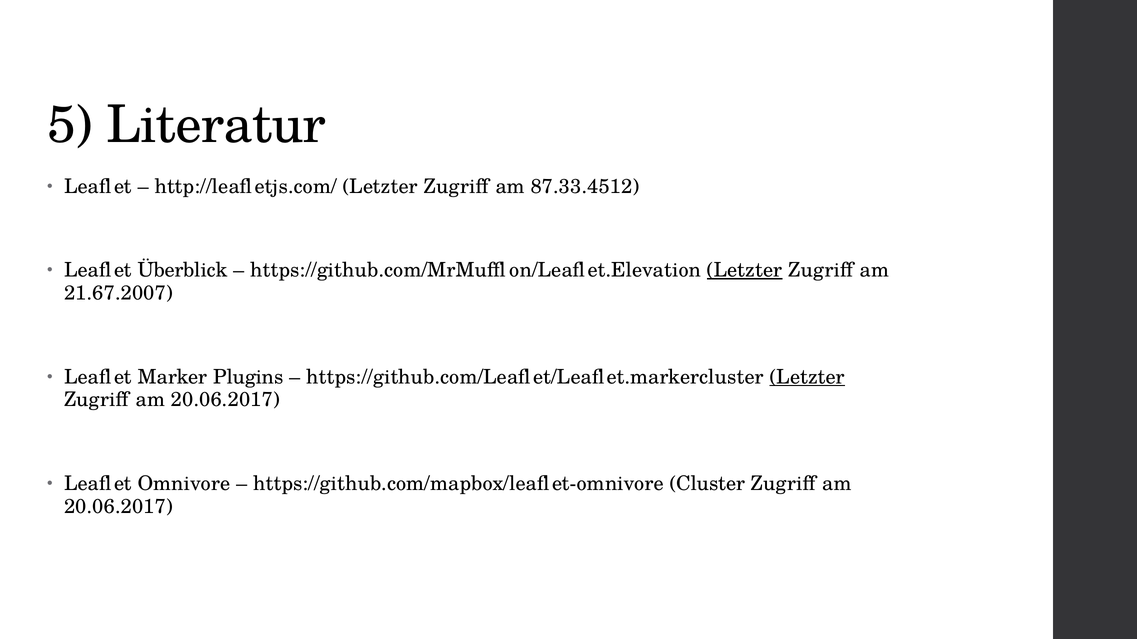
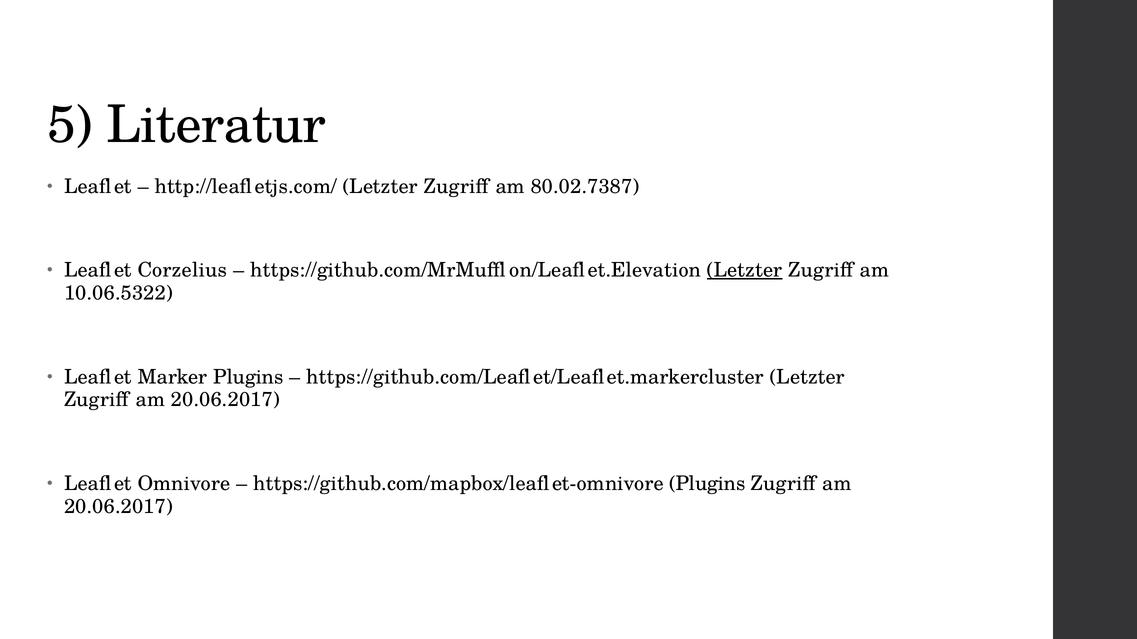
87.33.4512: 87.33.4512 -> 80.02.7387
Überblick: Überblick -> Corzelius
21.67.2007: 21.67.2007 -> 10.06.5322
Letzter at (807, 377) underline: present -> none
https://github.com/mapbox/leaflet-omnivore Cluster: Cluster -> Plugins
